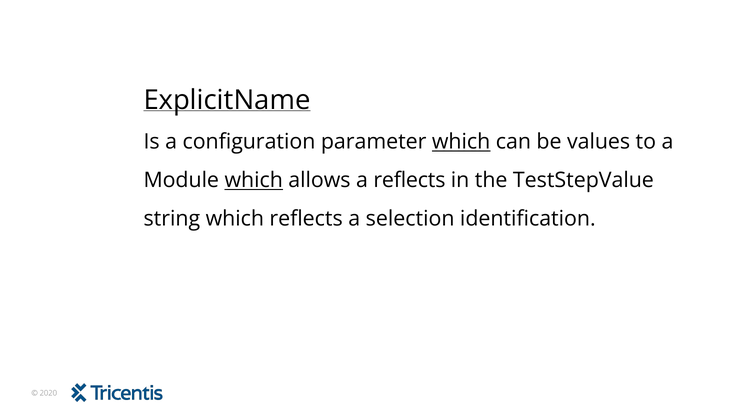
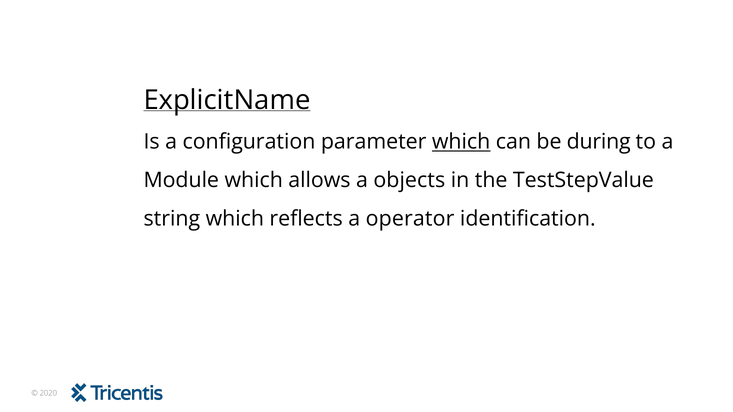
values: values -> during
which at (254, 180) underline: present -> none
a reflects: reflects -> objects
selection: selection -> operator
